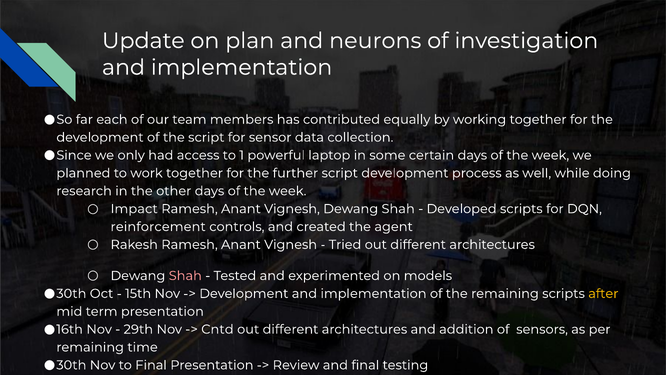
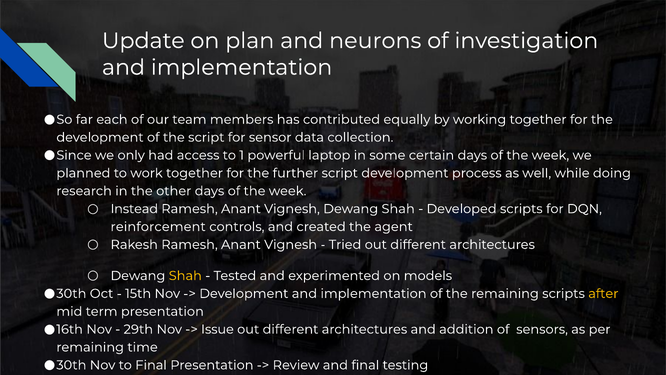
Impact: Impact -> Instead
Shah at (185, 275) colour: pink -> yellow
Cntd: Cntd -> Issue
